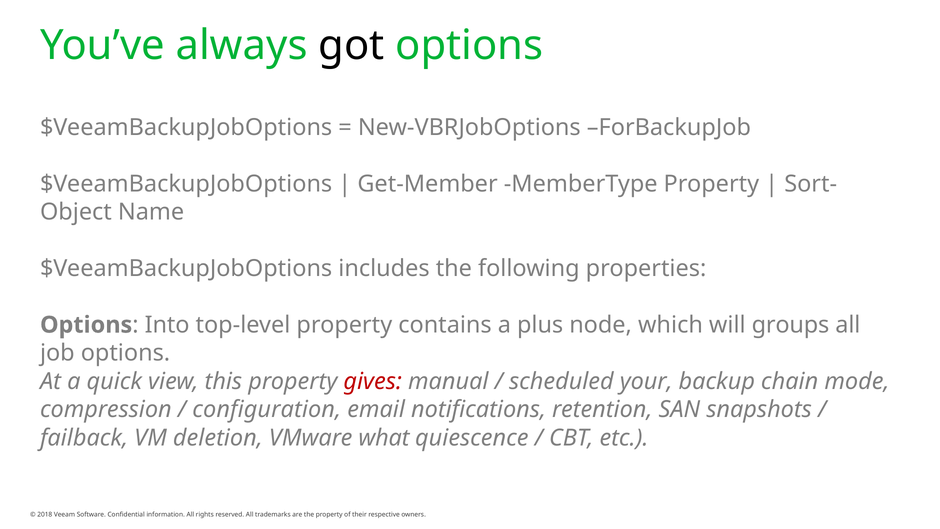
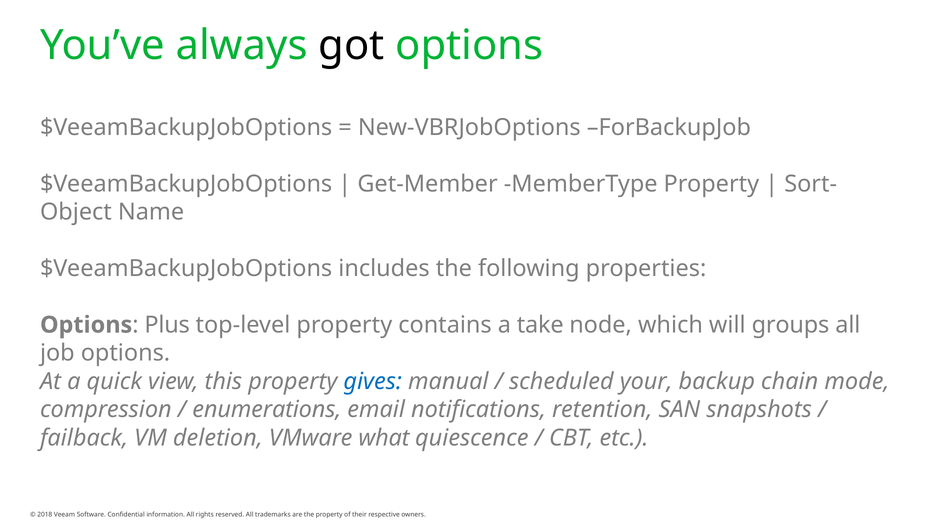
Into: Into -> Plus
plus: plus -> take
gives colour: red -> blue
configuration: configuration -> enumerations
